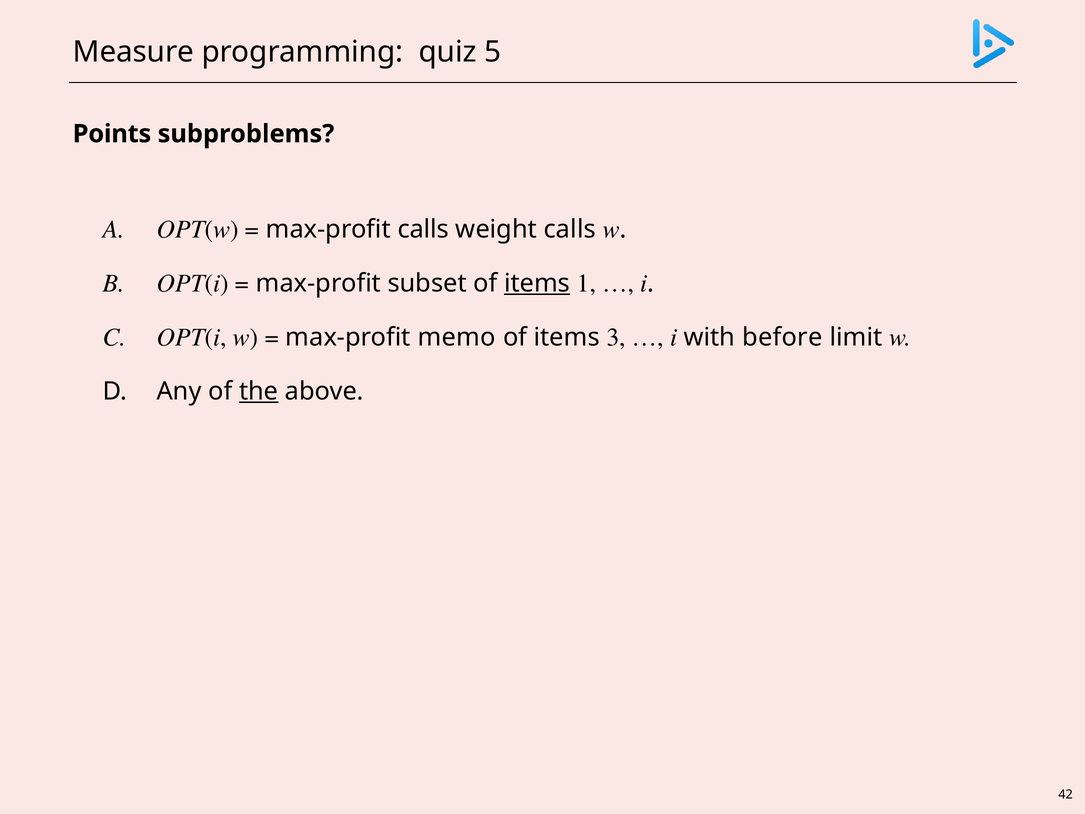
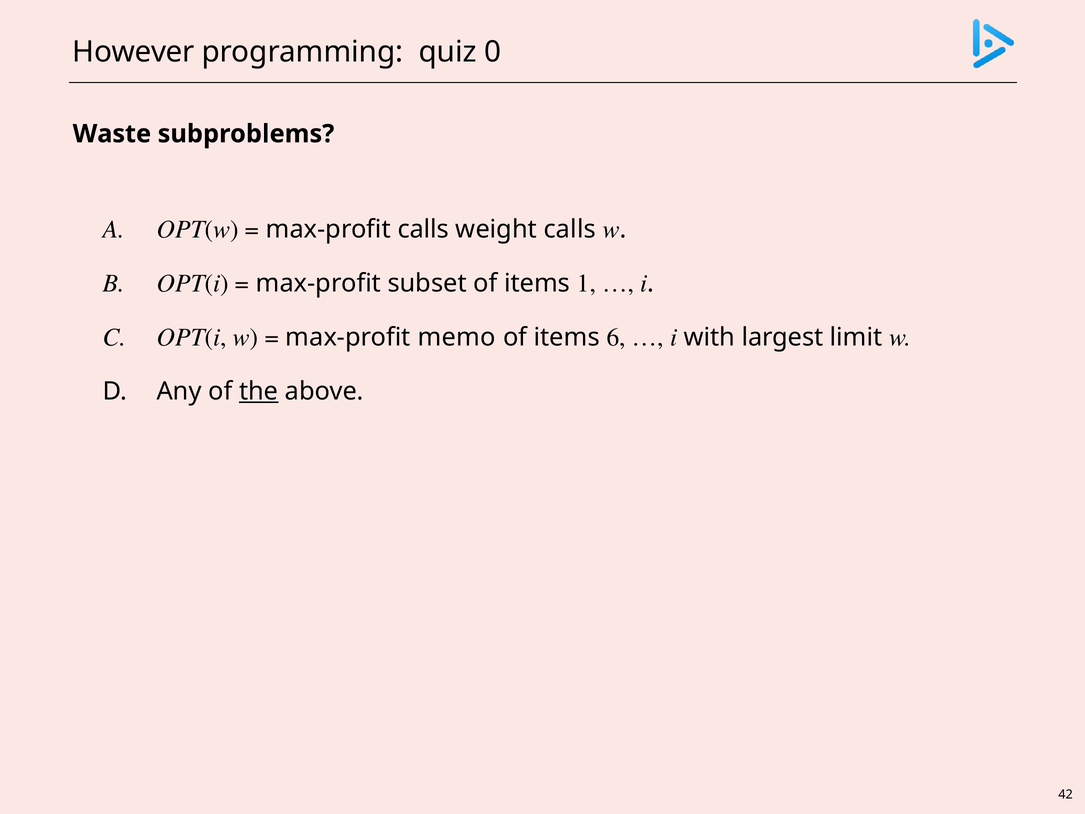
Measure: Measure -> However
5: 5 -> 0
Points: Points -> Waste
items at (537, 283) underline: present -> none
3: 3 -> 6
before: before -> largest
